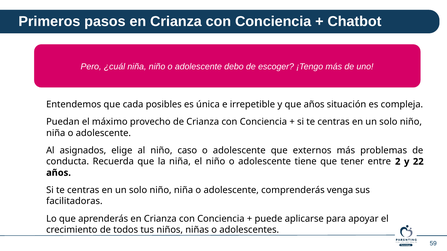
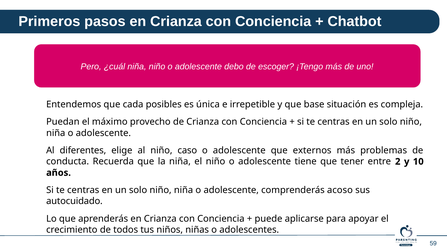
que años: años -> base
asignados: asignados -> diferentes
22: 22 -> 10
venga: venga -> acoso
facilitadoras: facilitadoras -> autocuidado
